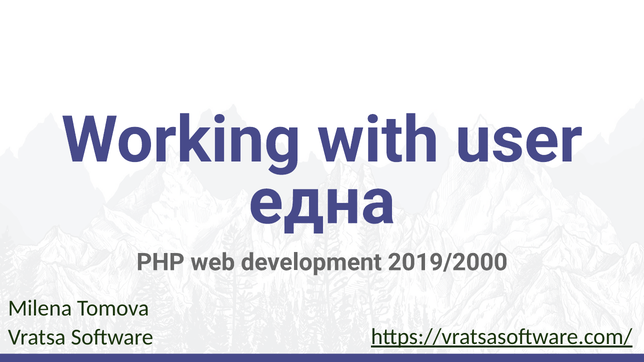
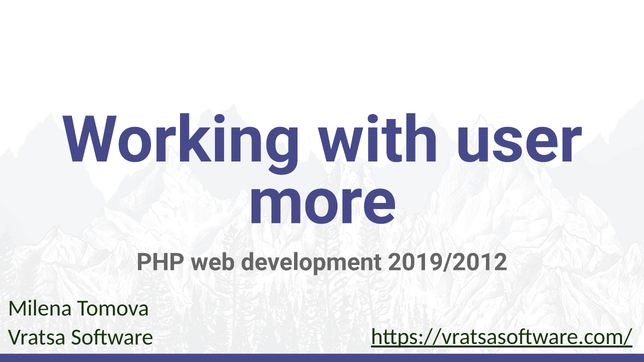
една: една -> more
2019/2000: 2019/2000 -> 2019/2012
